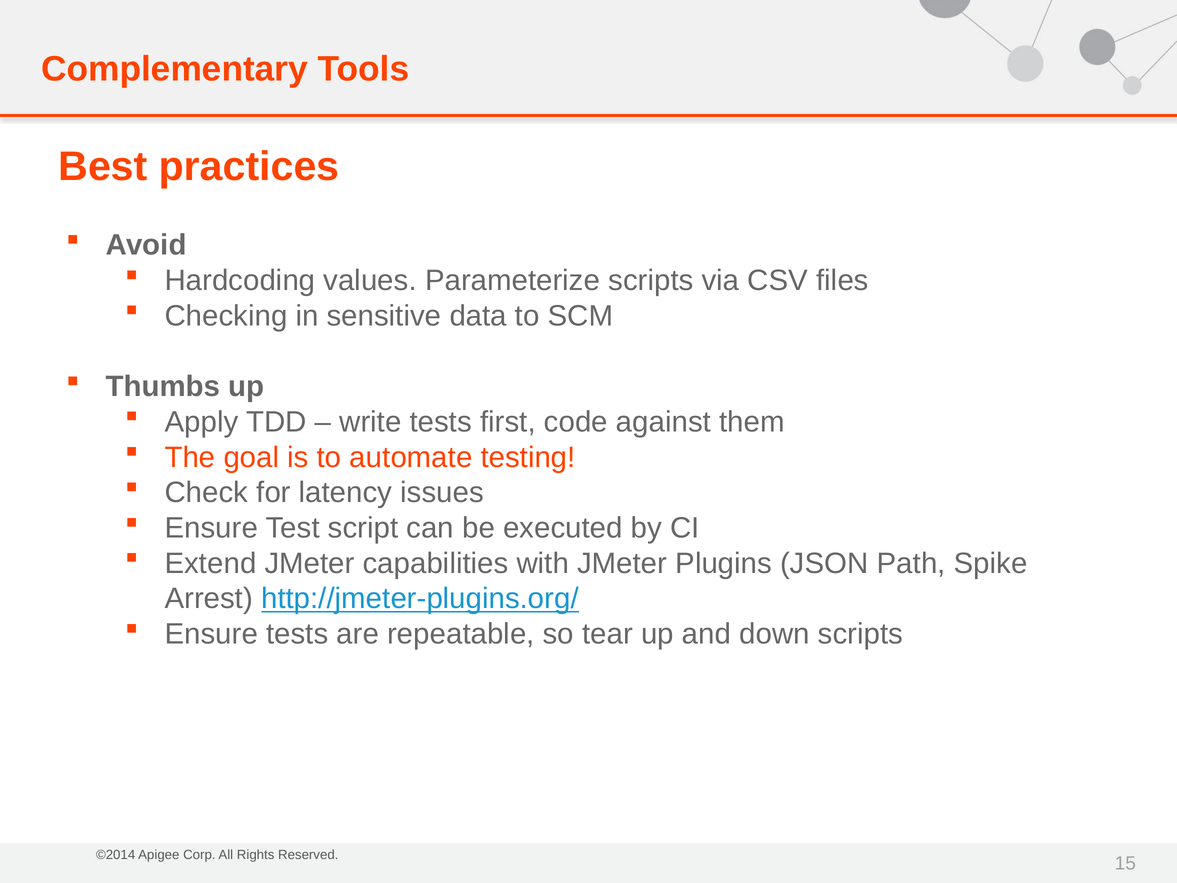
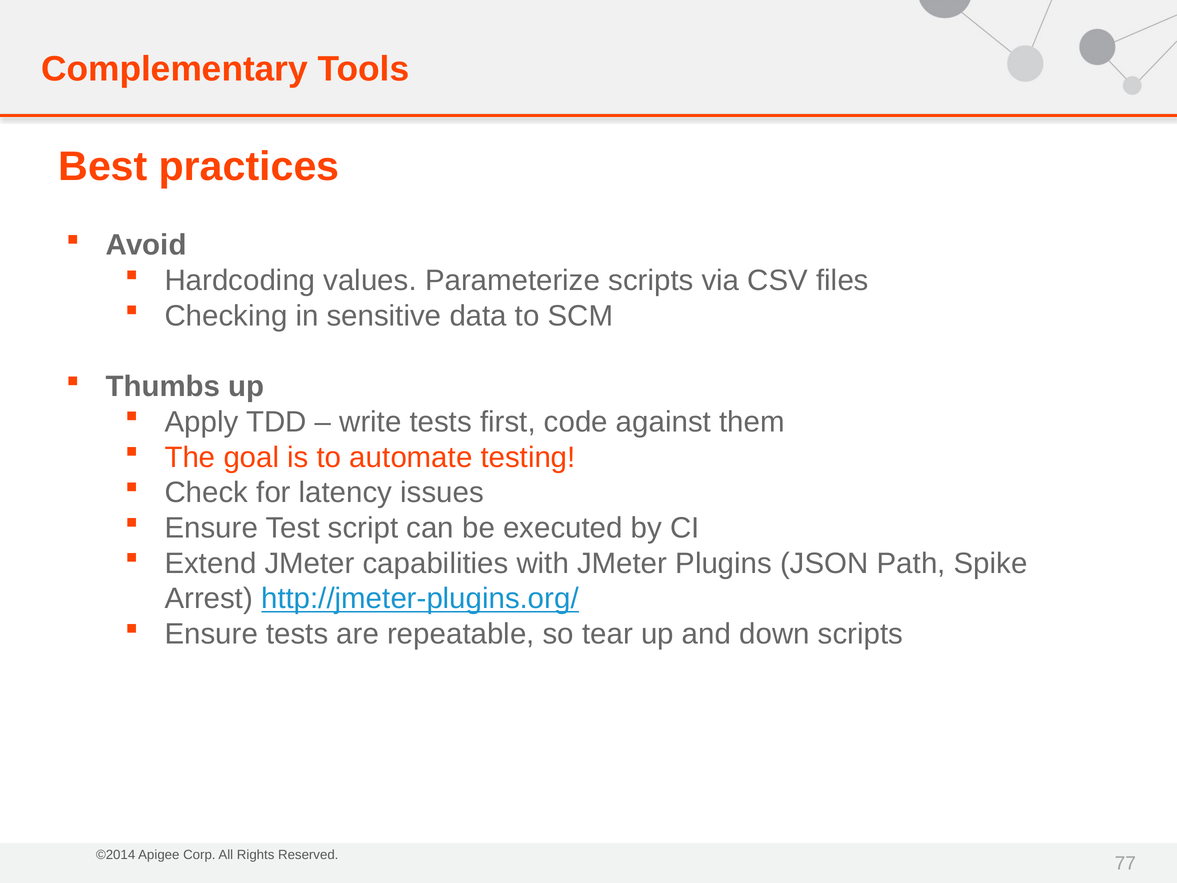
15: 15 -> 77
